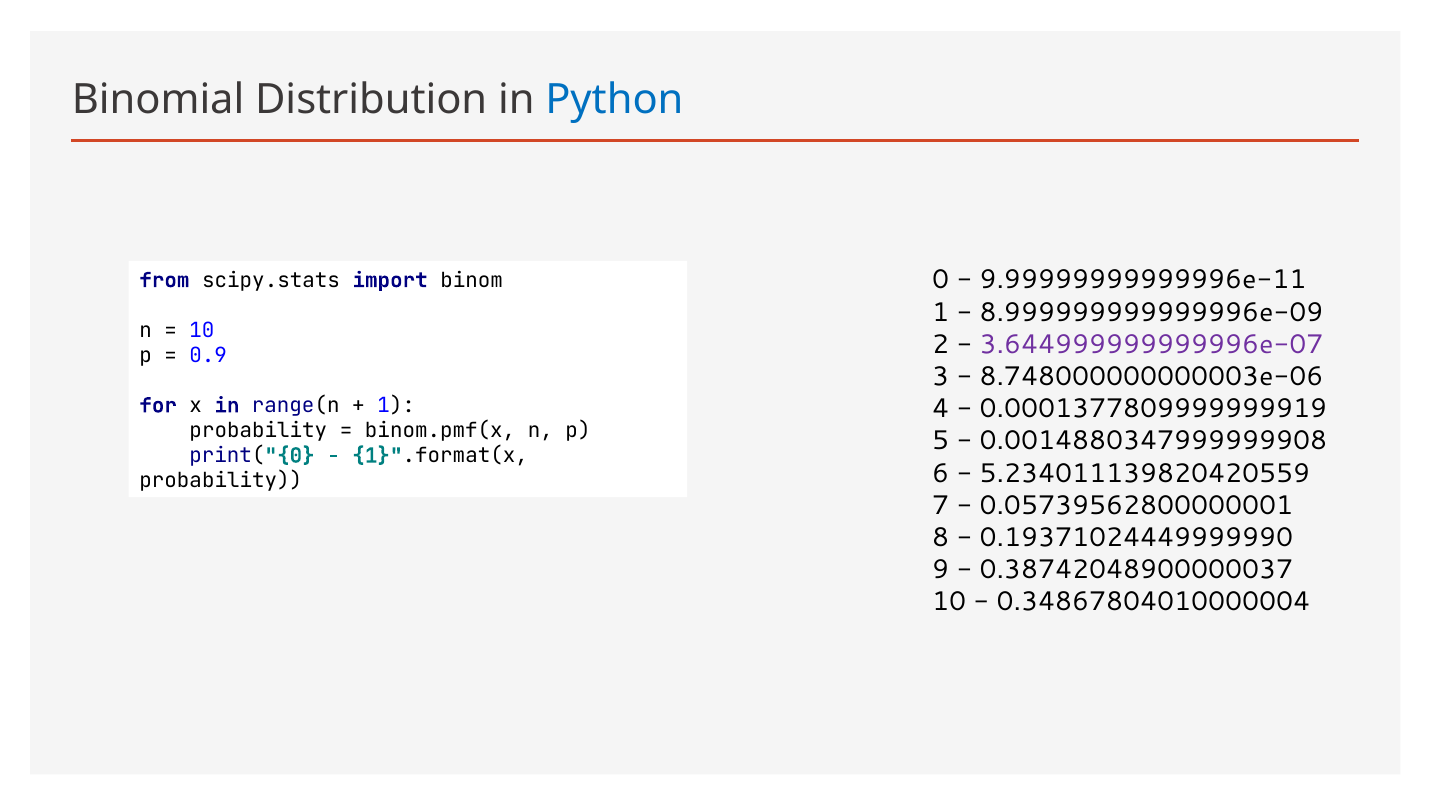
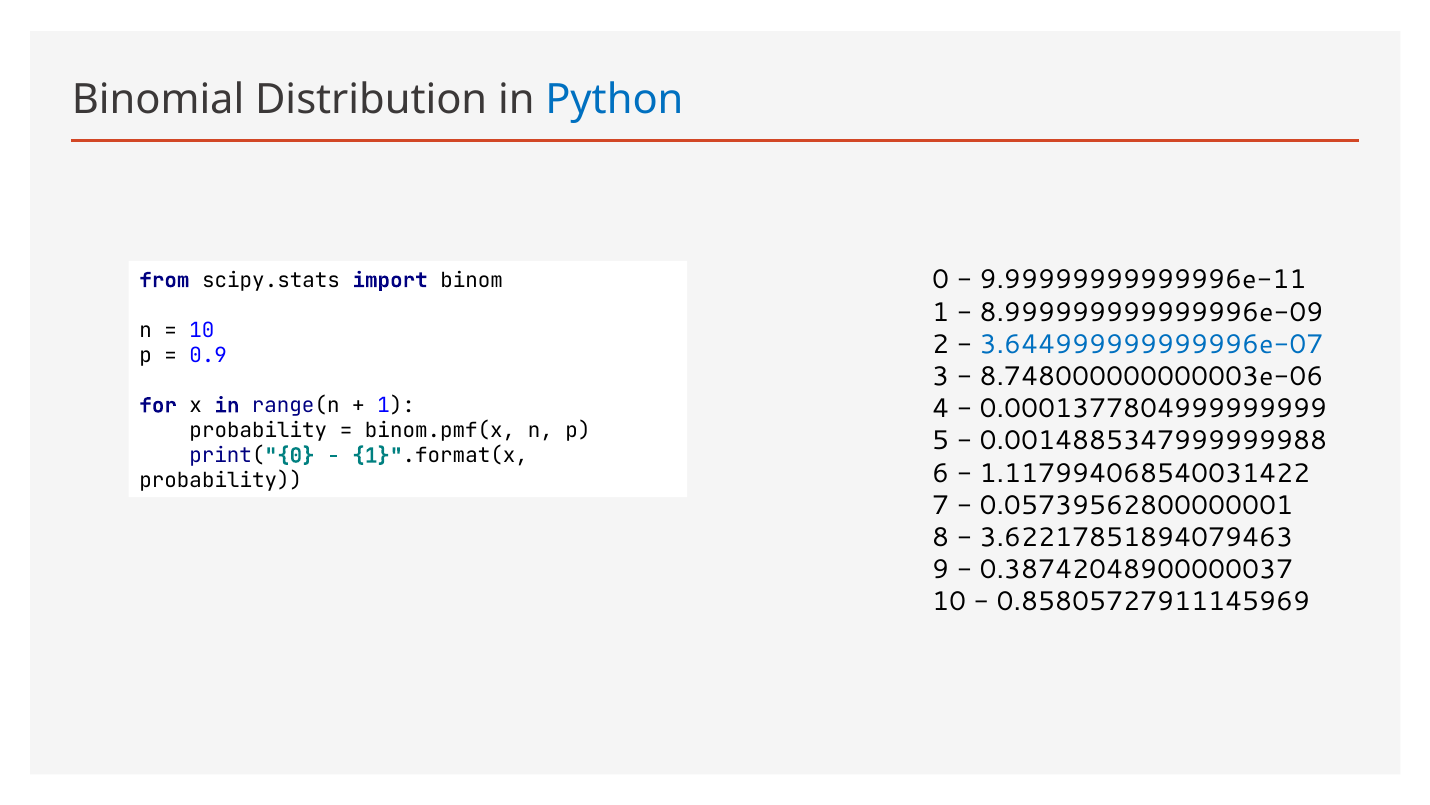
3.644999999999996e-07 colour: purple -> blue
0.0001377809999999919: 0.0001377809999999919 -> 0.0001377804999999999
0.0014880347999999908: 0.0014880347999999908 -> 0.0014885347999999988
5.234011139820420559: 5.234011139820420559 -> 1.117994068540031422
0.19371024449999990: 0.19371024449999990 -> 3.62217851894079463
0.34867804010000004: 0.34867804010000004 -> 0.85805727911145969
